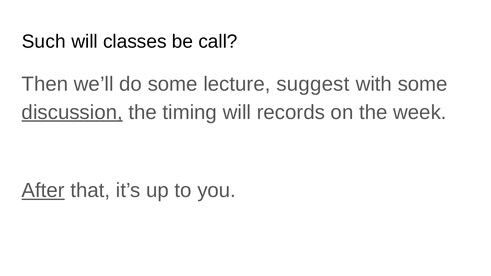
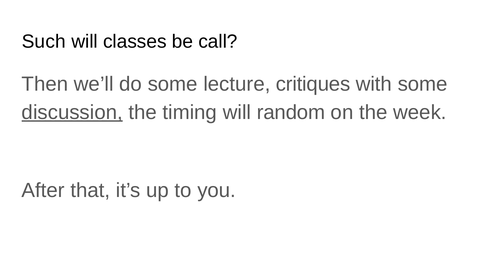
suggest: suggest -> critiques
records: records -> random
After underline: present -> none
